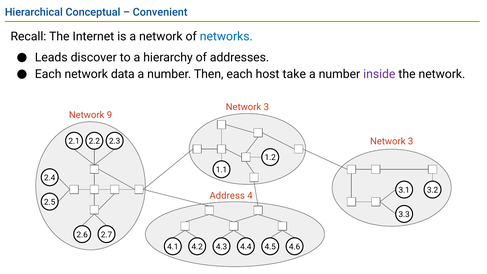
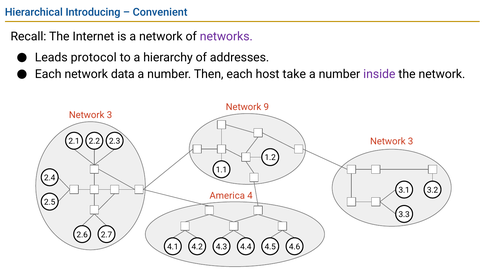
Conceptual: Conceptual -> Introducing
networks colour: blue -> purple
discover: discover -> protocol
3 at (266, 107): 3 -> 9
9 at (109, 115): 9 -> 3
Address: Address -> America
